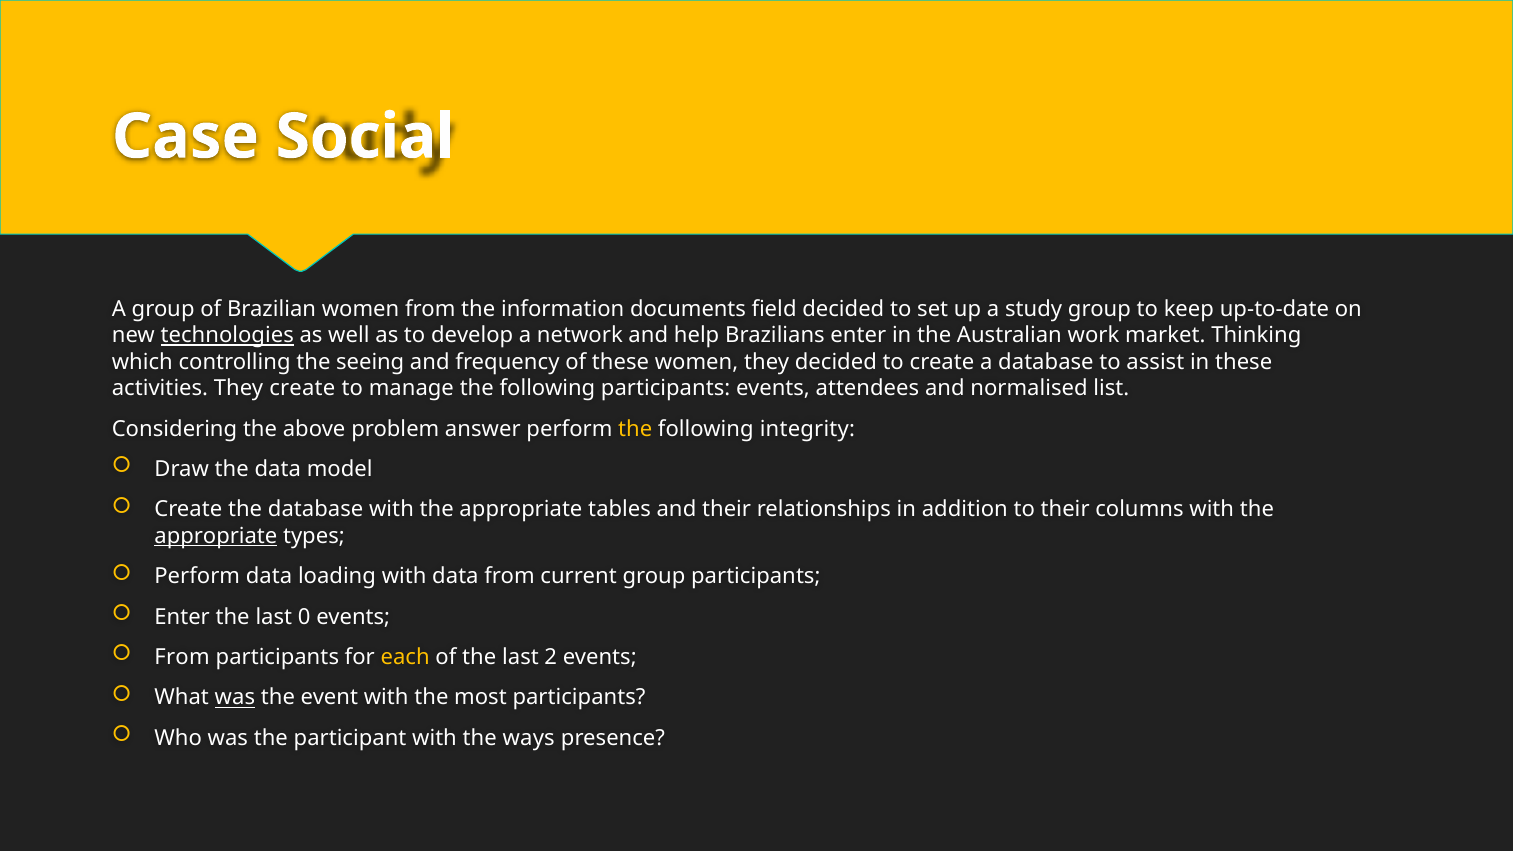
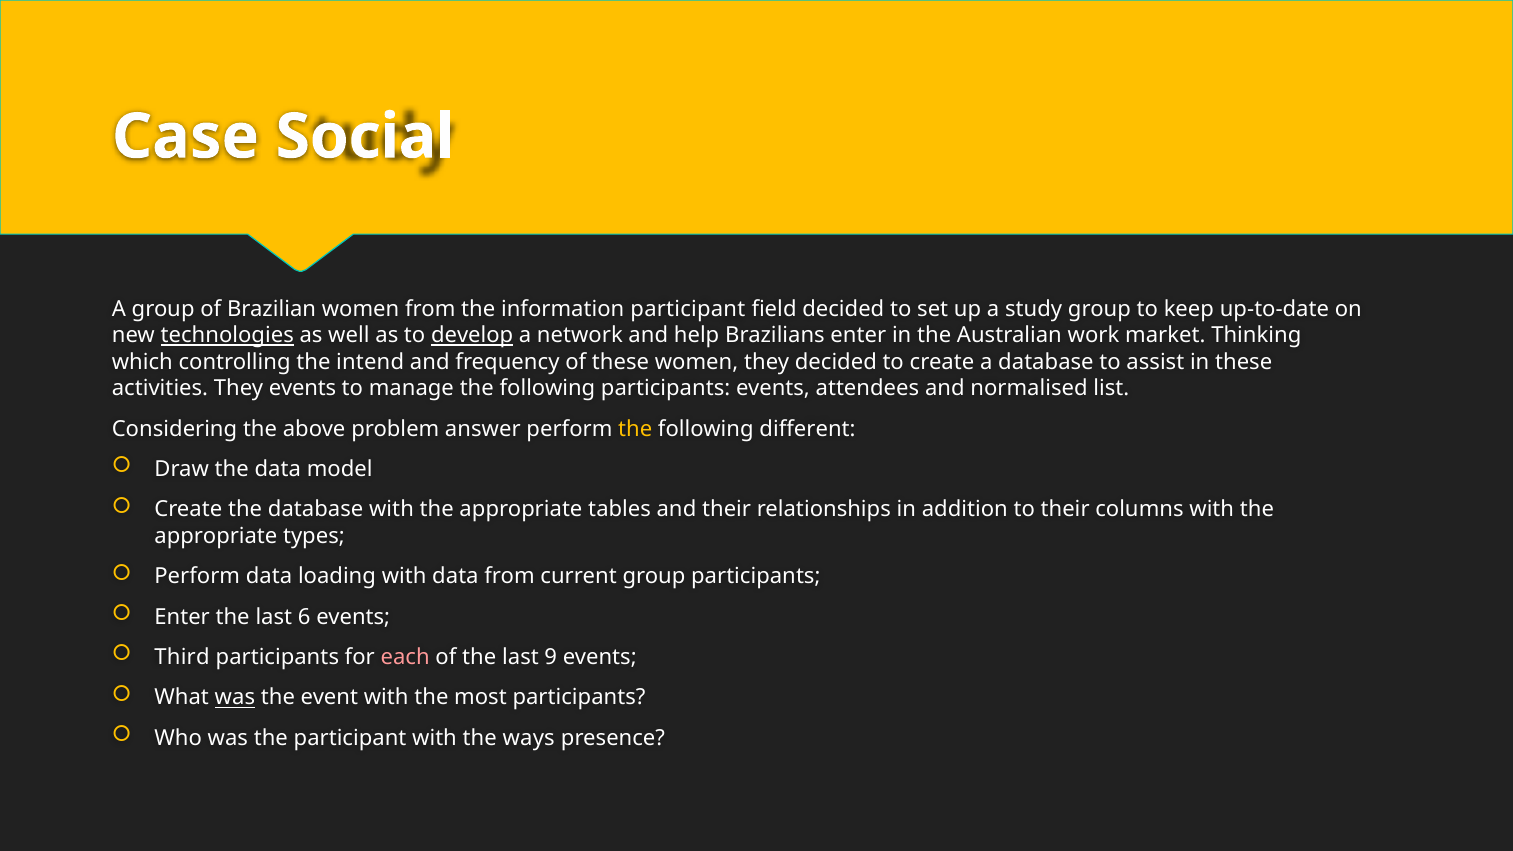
information documents: documents -> participant
develop underline: none -> present
seeing: seeing -> intend
They create: create -> events
integrity: integrity -> different
appropriate at (216, 536) underline: present -> none
0: 0 -> 6
From at (182, 657): From -> Third
each colour: yellow -> pink
2: 2 -> 9
